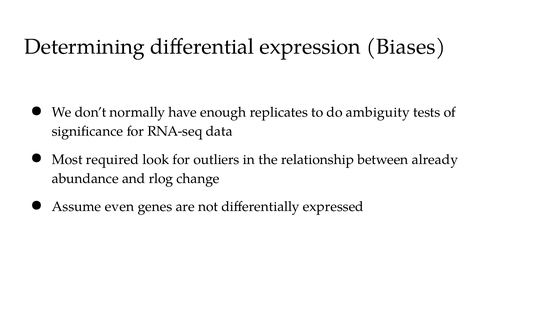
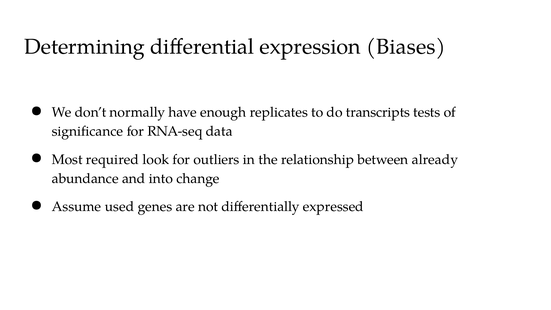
ambiguity: ambiguity -> transcripts
rlog: rlog -> into
even: even -> used
